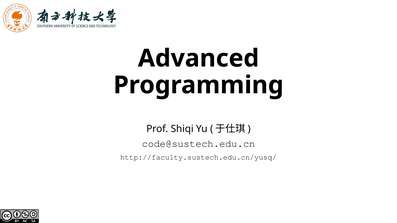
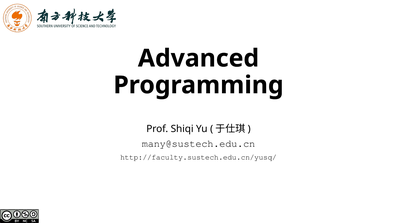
code@sustech.edu.cn: code@sustech.edu.cn -> many@sustech.edu.cn
